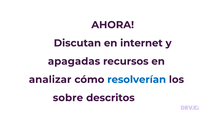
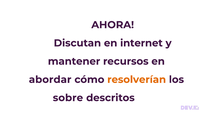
apagadas: apagadas -> mantener
analizar: analizar -> abordar
resolverían colour: blue -> orange
